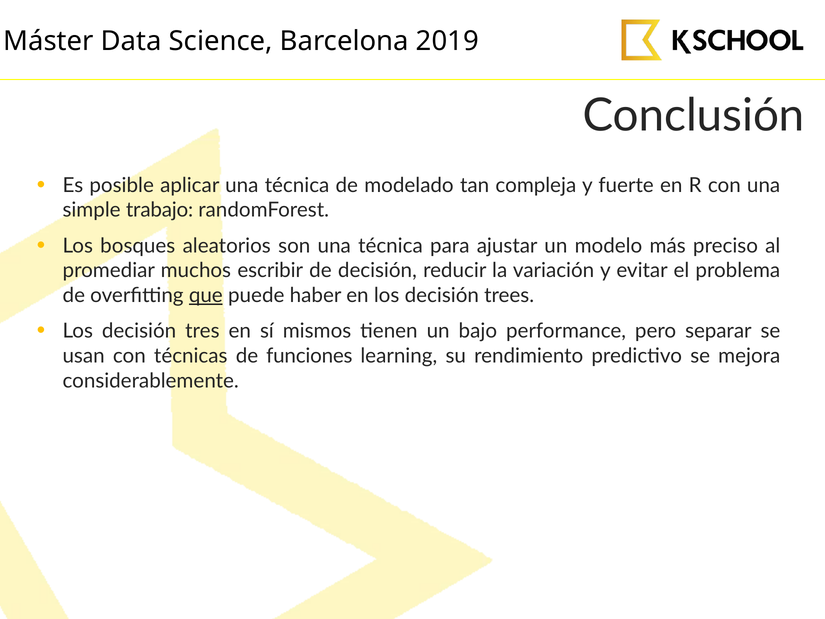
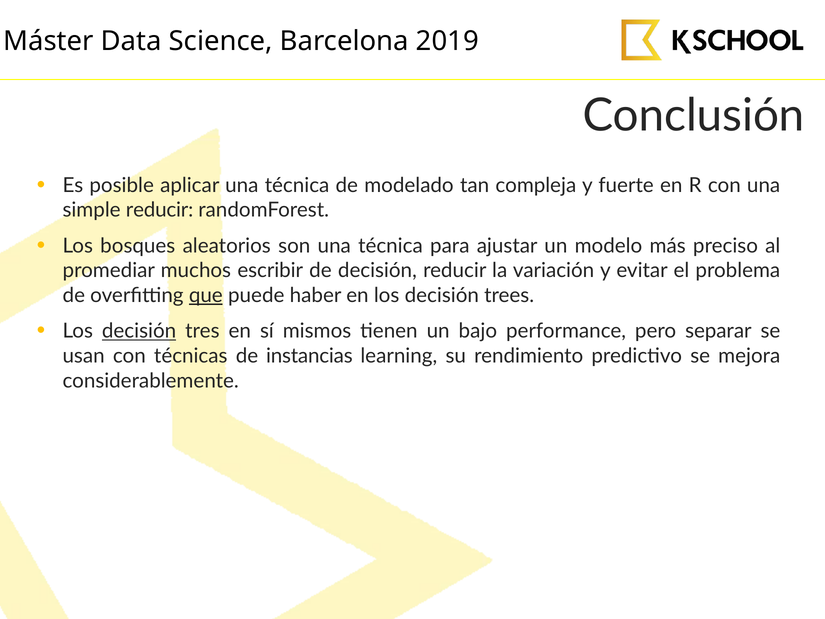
simple trabajo: trabajo -> reducir
decisión at (139, 331) underline: none -> present
funciones: funciones -> instancias
